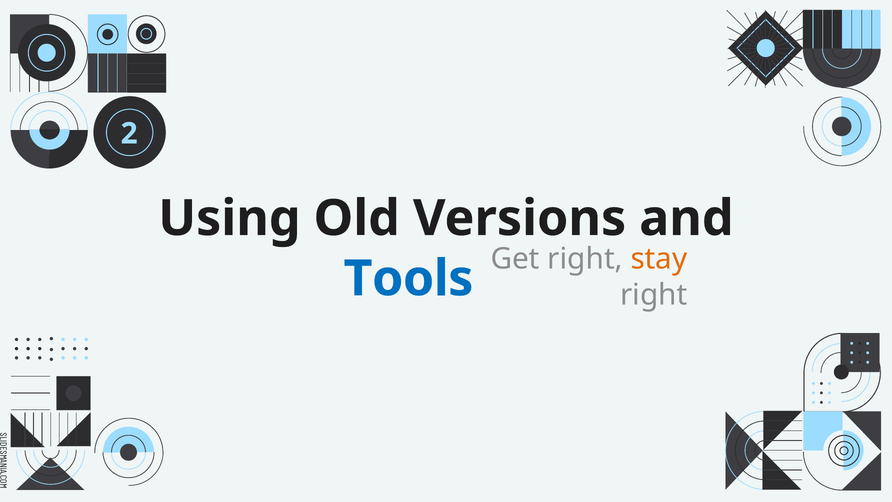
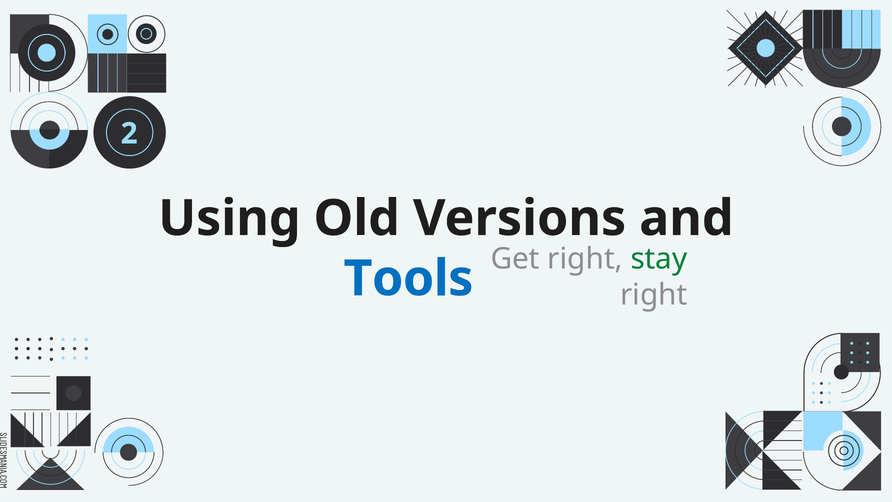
stay colour: orange -> green
